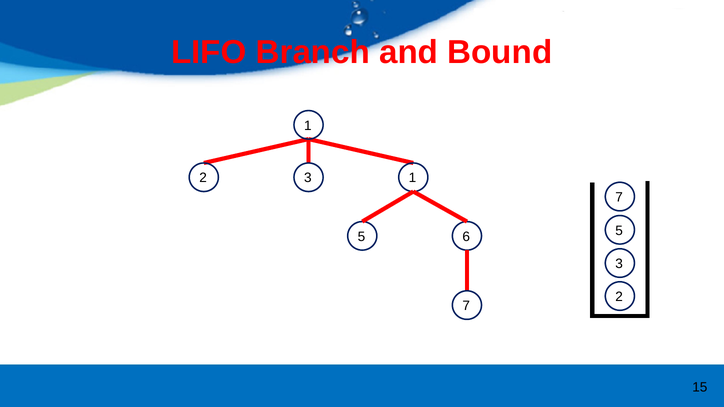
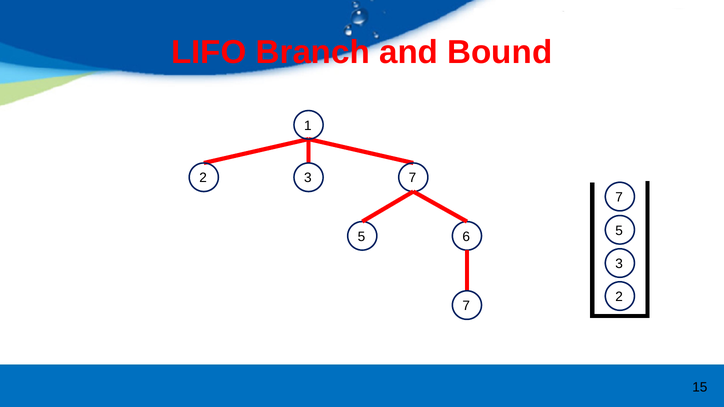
3 1: 1 -> 7
